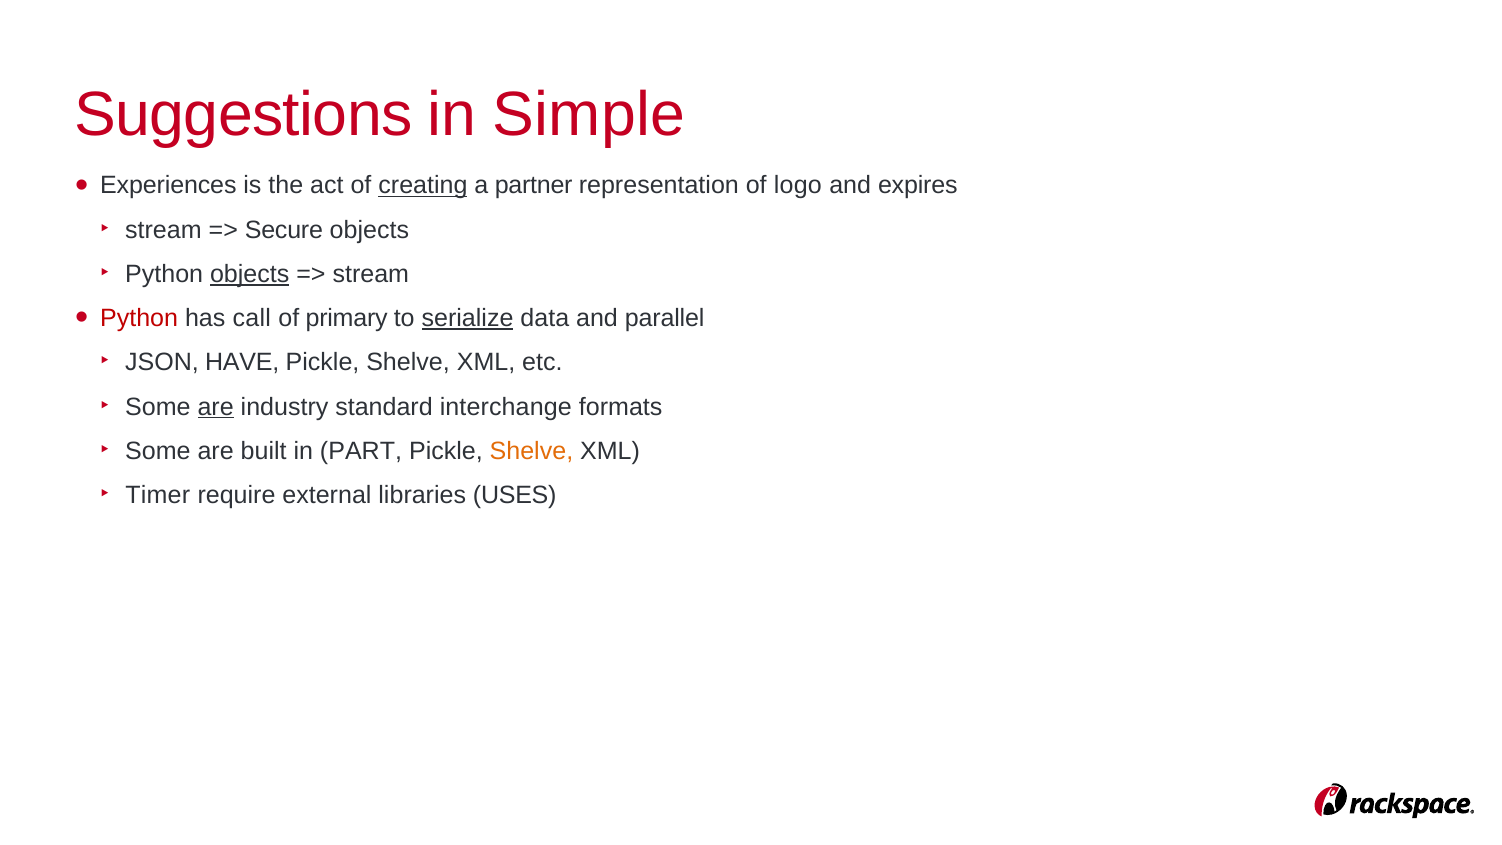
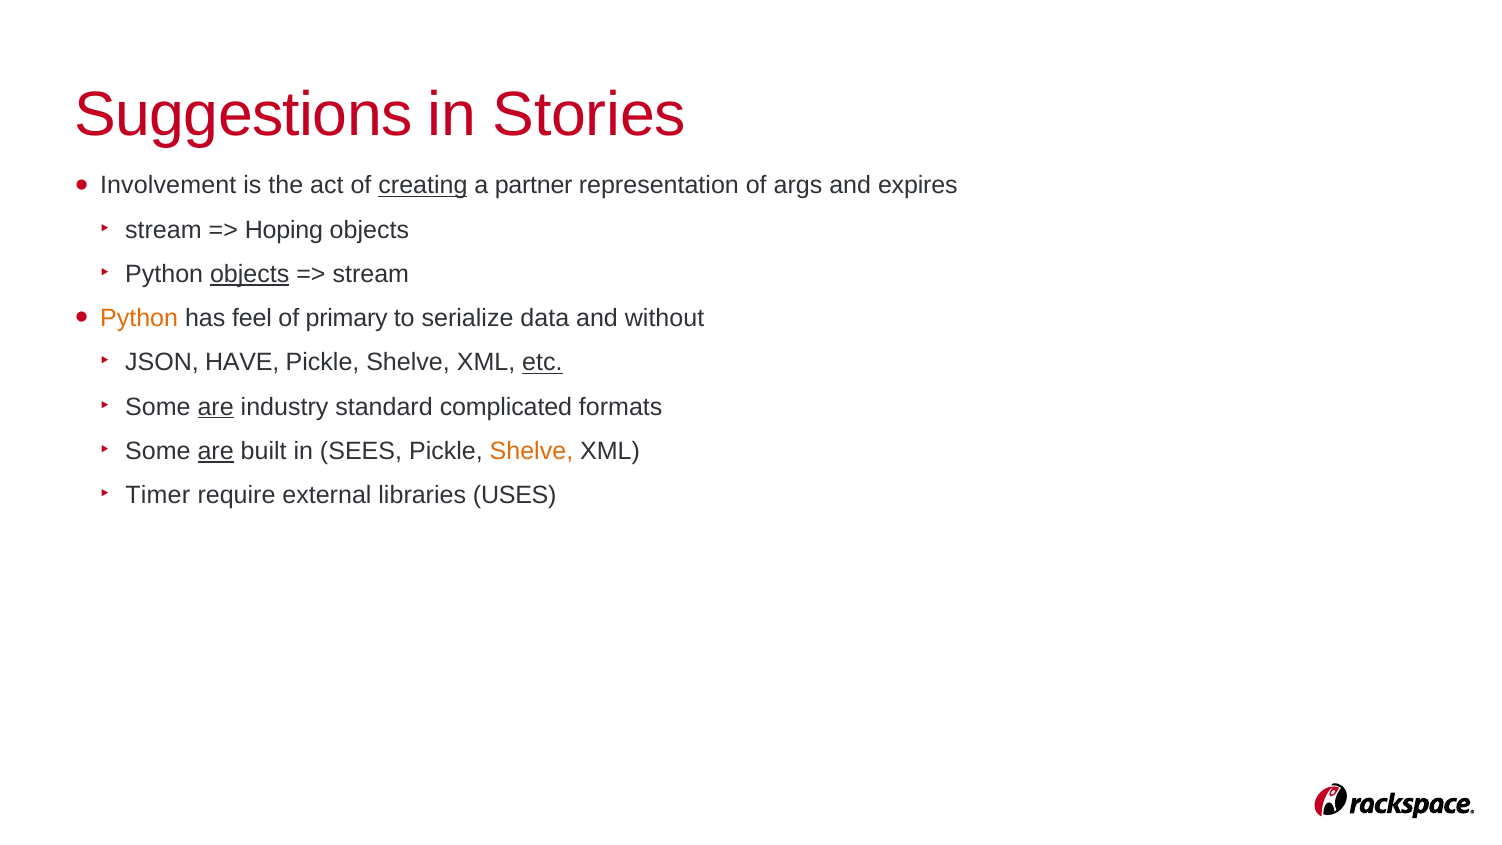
Simple: Simple -> Stories
Experiences: Experiences -> Involvement
logo: logo -> args
Secure: Secure -> Hoping
Python at (139, 318) colour: red -> orange
call: call -> feel
serialize underline: present -> none
parallel: parallel -> without
etc underline: none -> present
interchange: interchange -> complicated
are at (216, 451) underline: none -> present
PART: PART -> SEES
